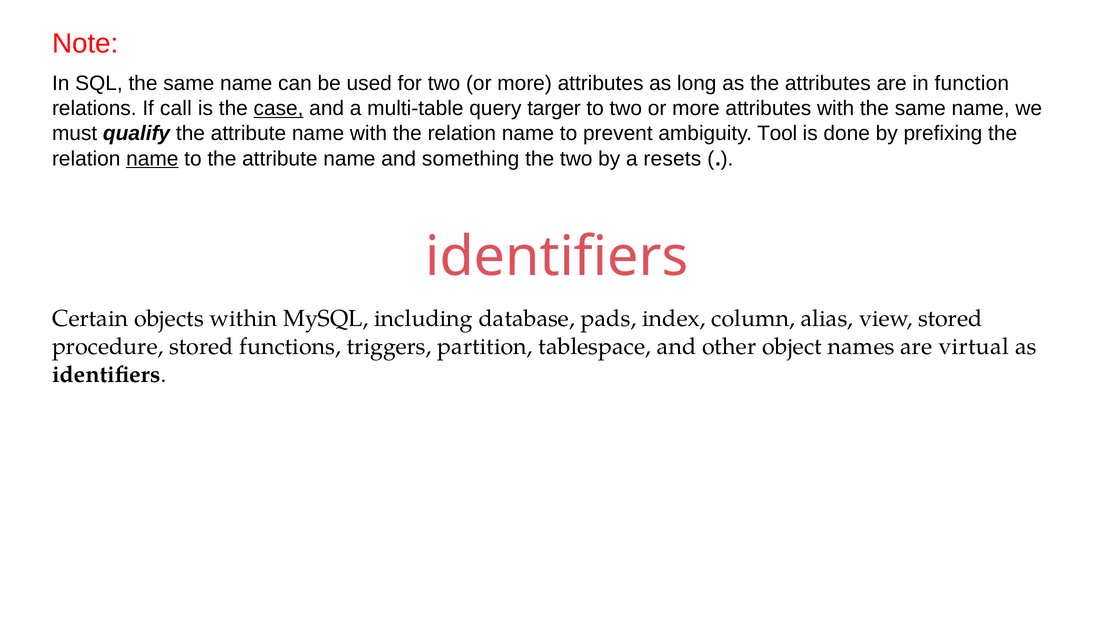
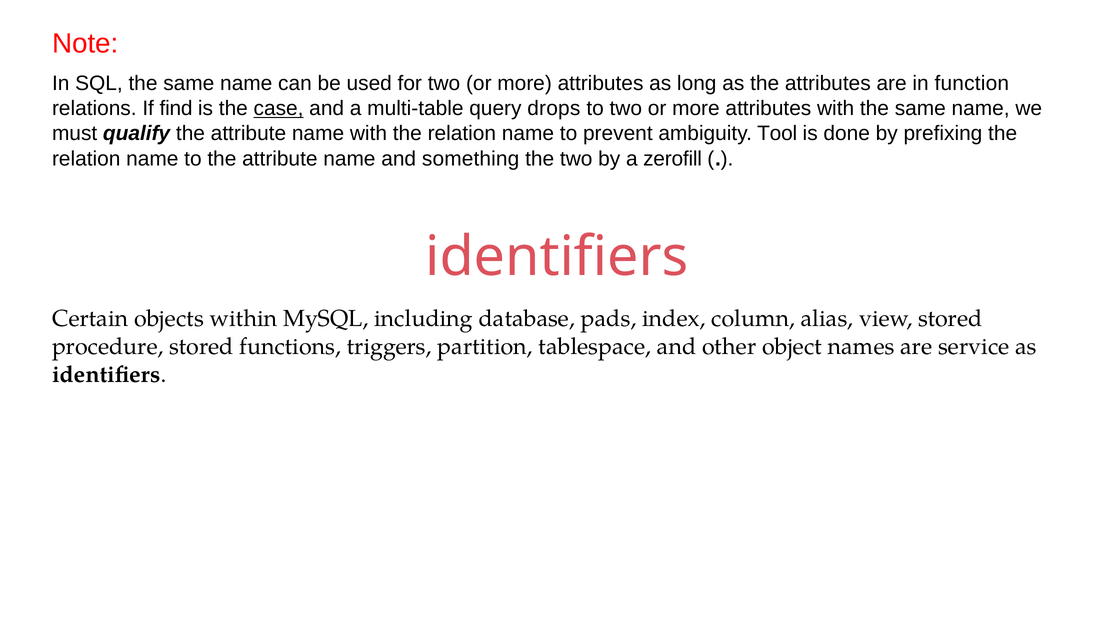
call: call -> find
targer: targer -> drops
name at (152, 159) underline: present -> none
resets: resets -> zerofill
virtual: virtual -> service
